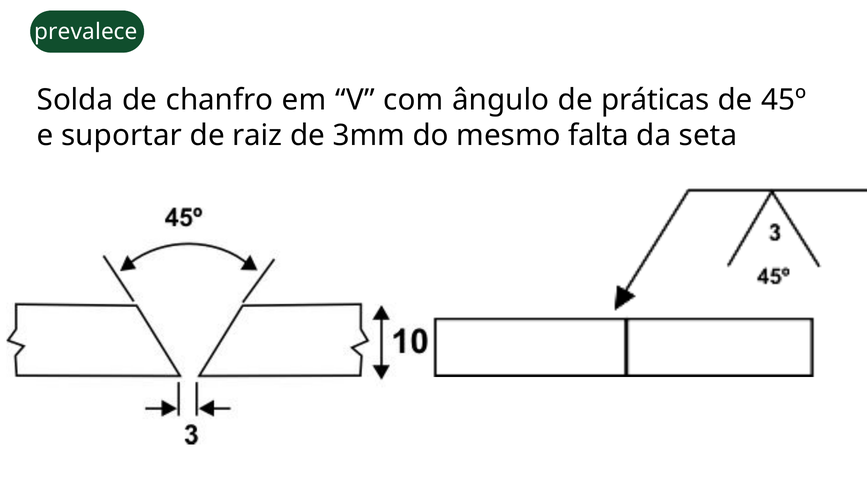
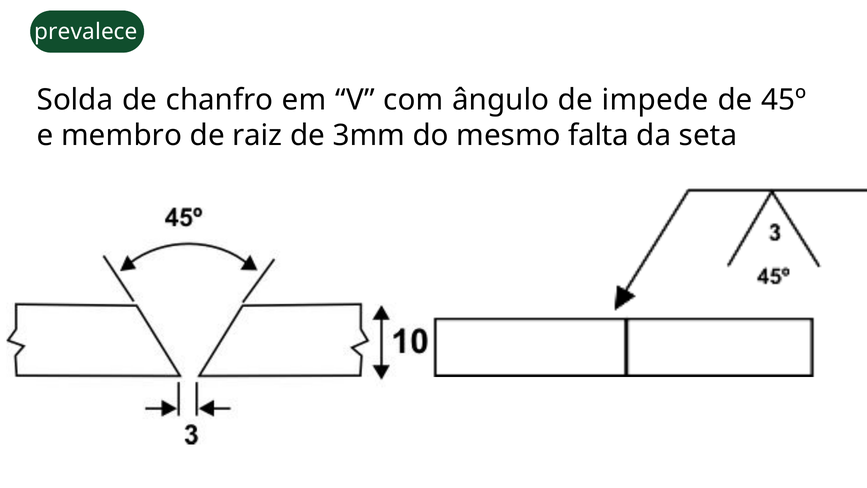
práticas: práticas -> impede
suportar: suportar -> membro
